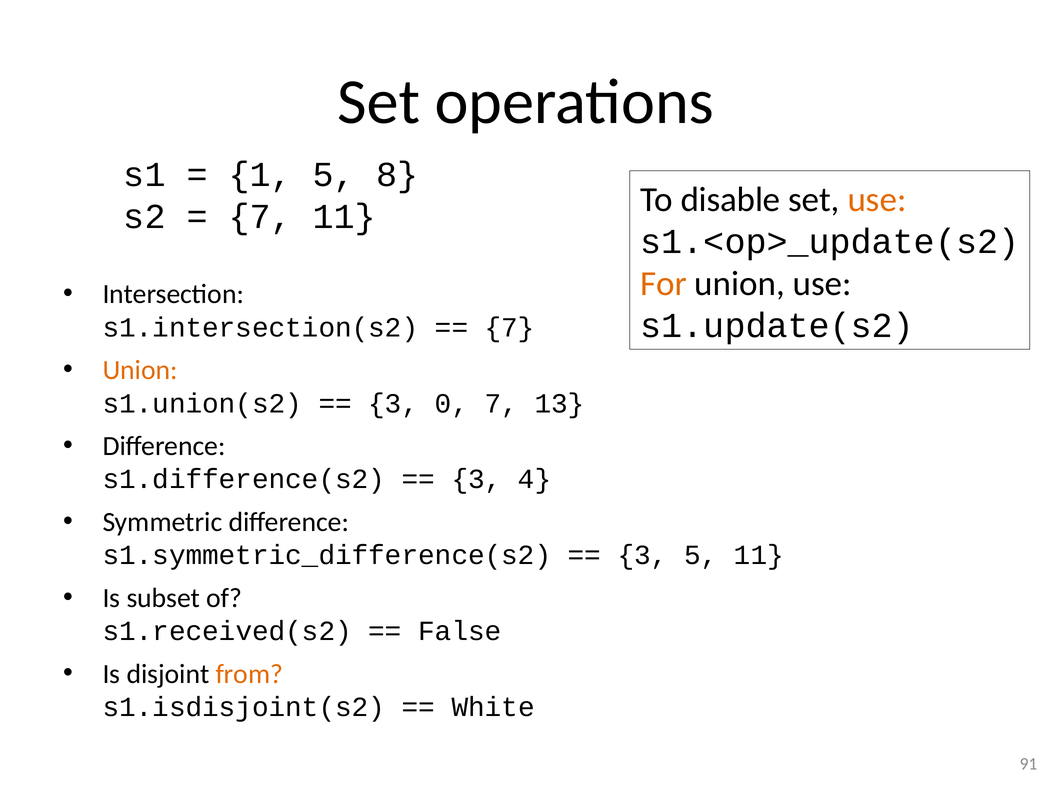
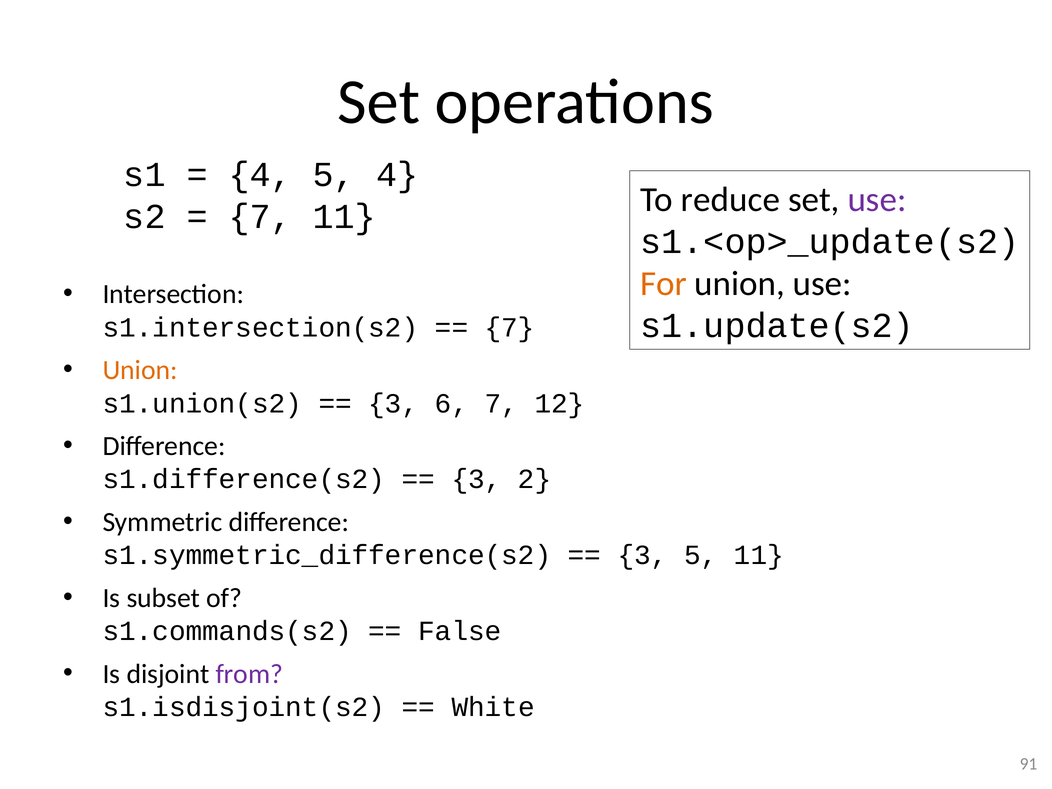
1 at (260, 175): 1 -> 4
5 8: 8 -> 4
disable: disable -> reduce
use at (877, 199) colour: orange -> purple
0: 0 -> 6
13: 13 -> 12
4: 4 -> 2
s1.received(s2: s1.received(s2 -> s1.commands(s2
from colour: orange -> purple
